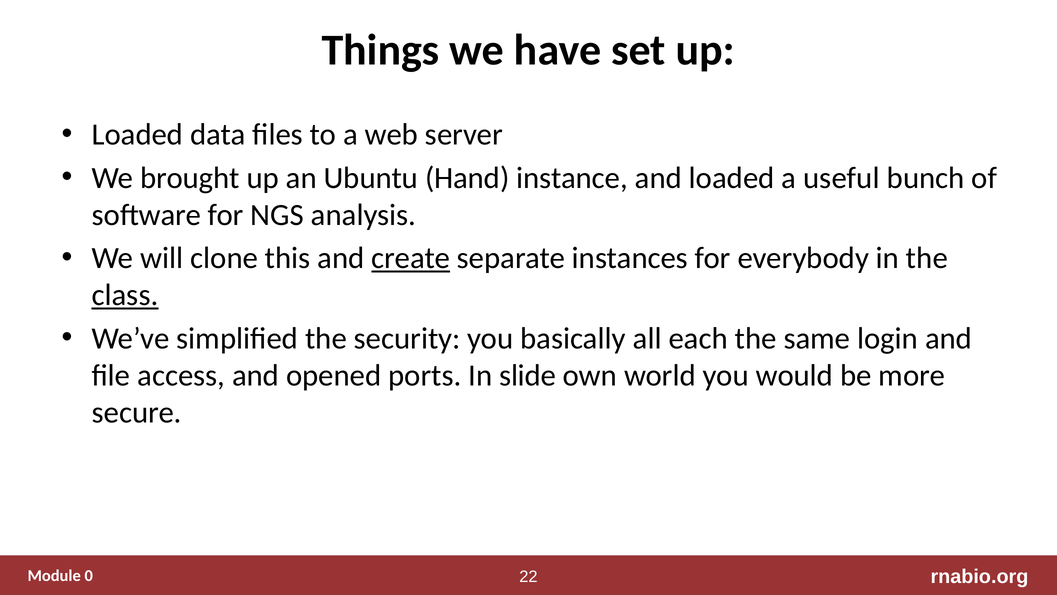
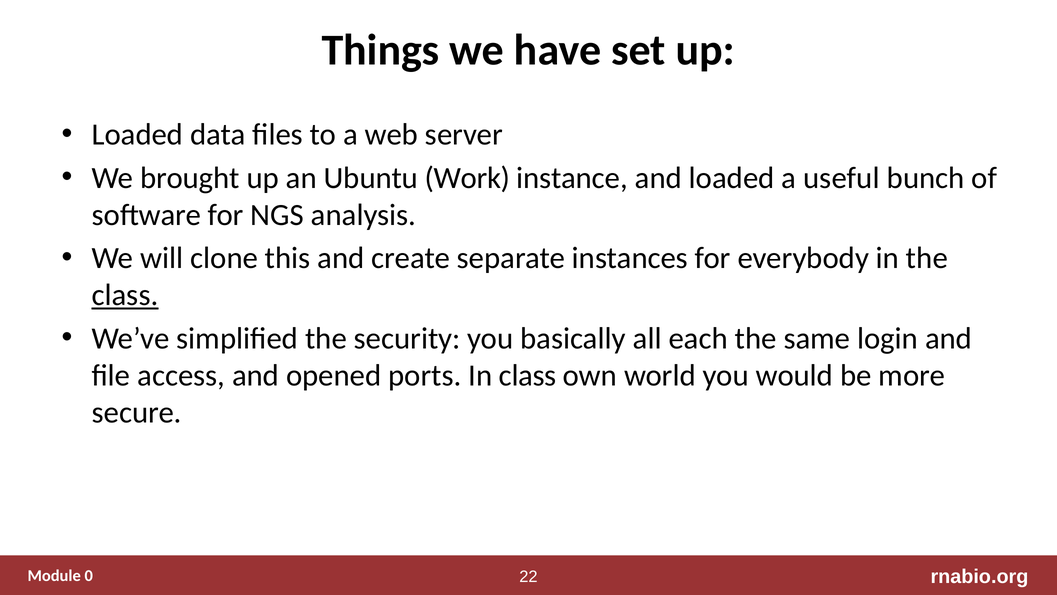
Hand: Hand -> Work
create underline: present -> none
In slide: slide -> class
